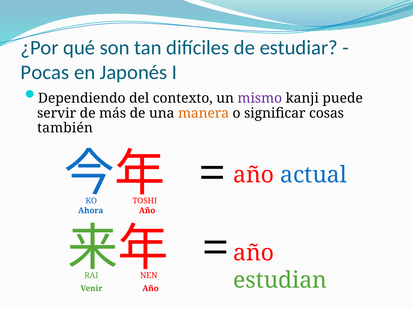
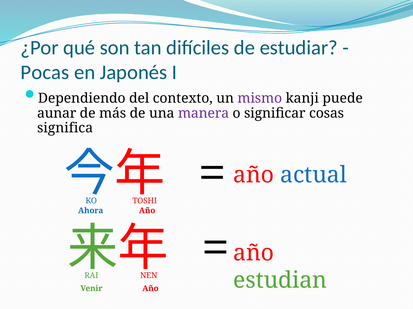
servir: servir -> aunar
manera colour: orange -> purple
también: también -> significa
